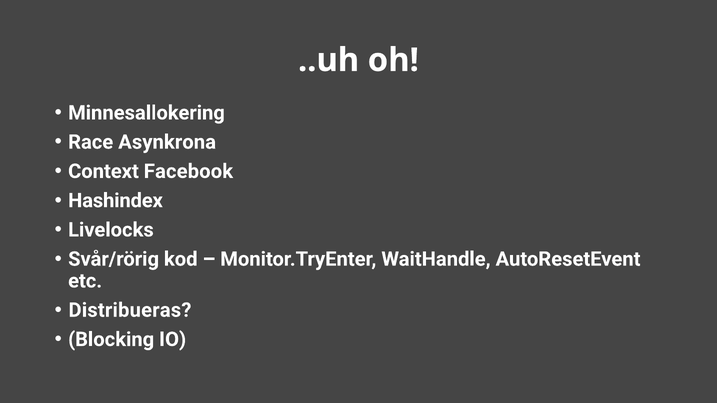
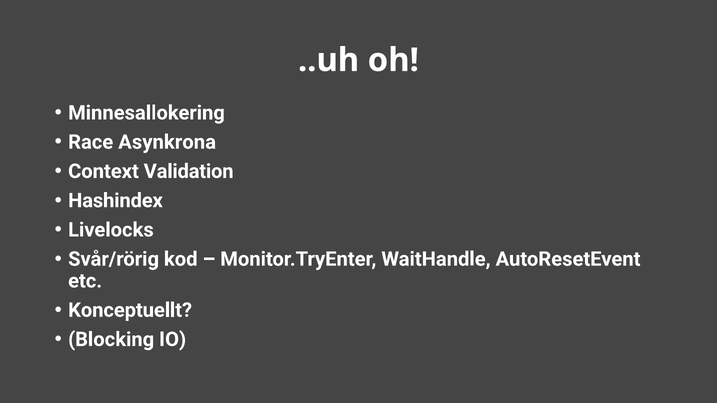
Facebook: Facebook -> Validation
Distribueras: Distribueras -> Konceptuellt
